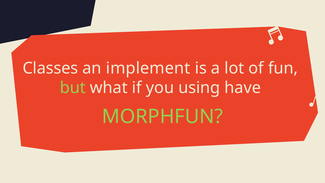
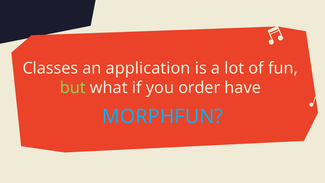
implement: implement -> application
using: using -> order
MORPHFUN colour: light green -> light blue
